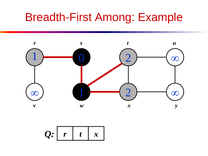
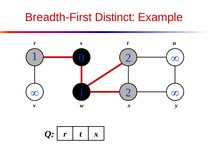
Among: Among -> Distinct
